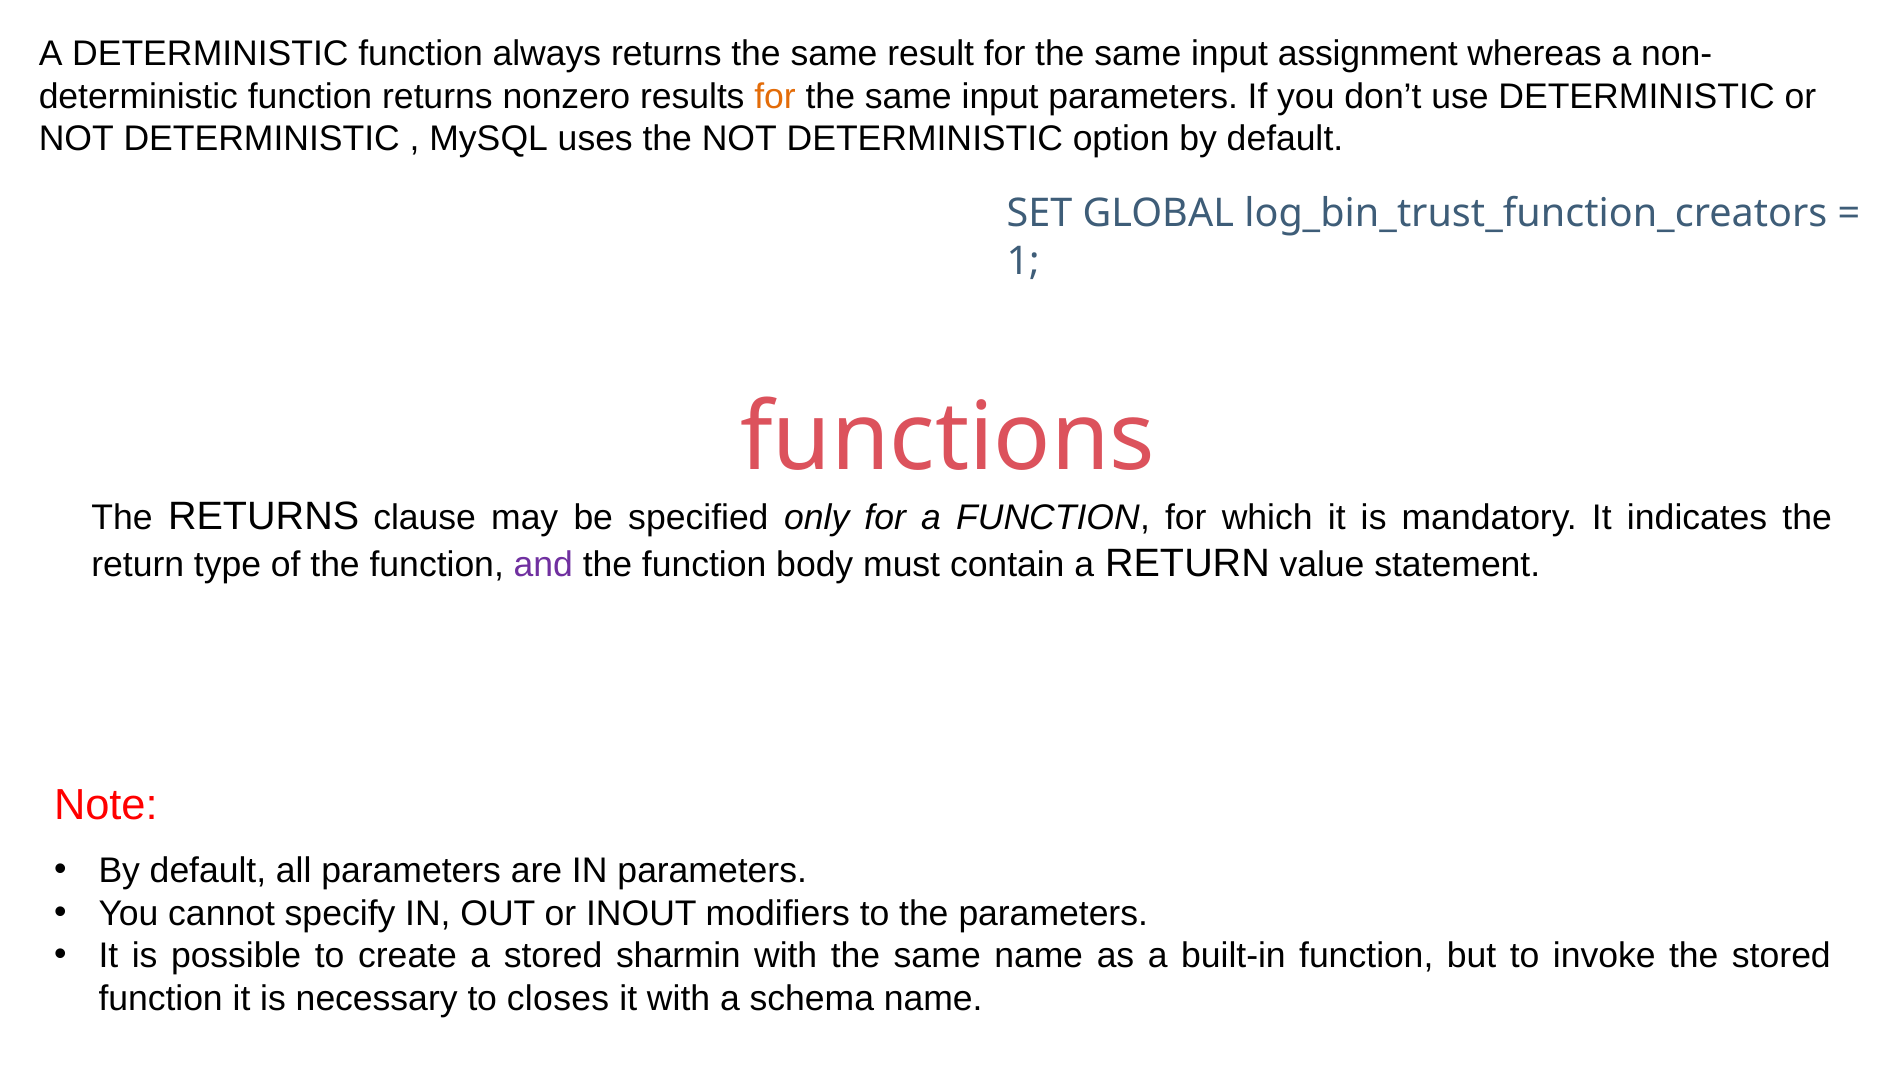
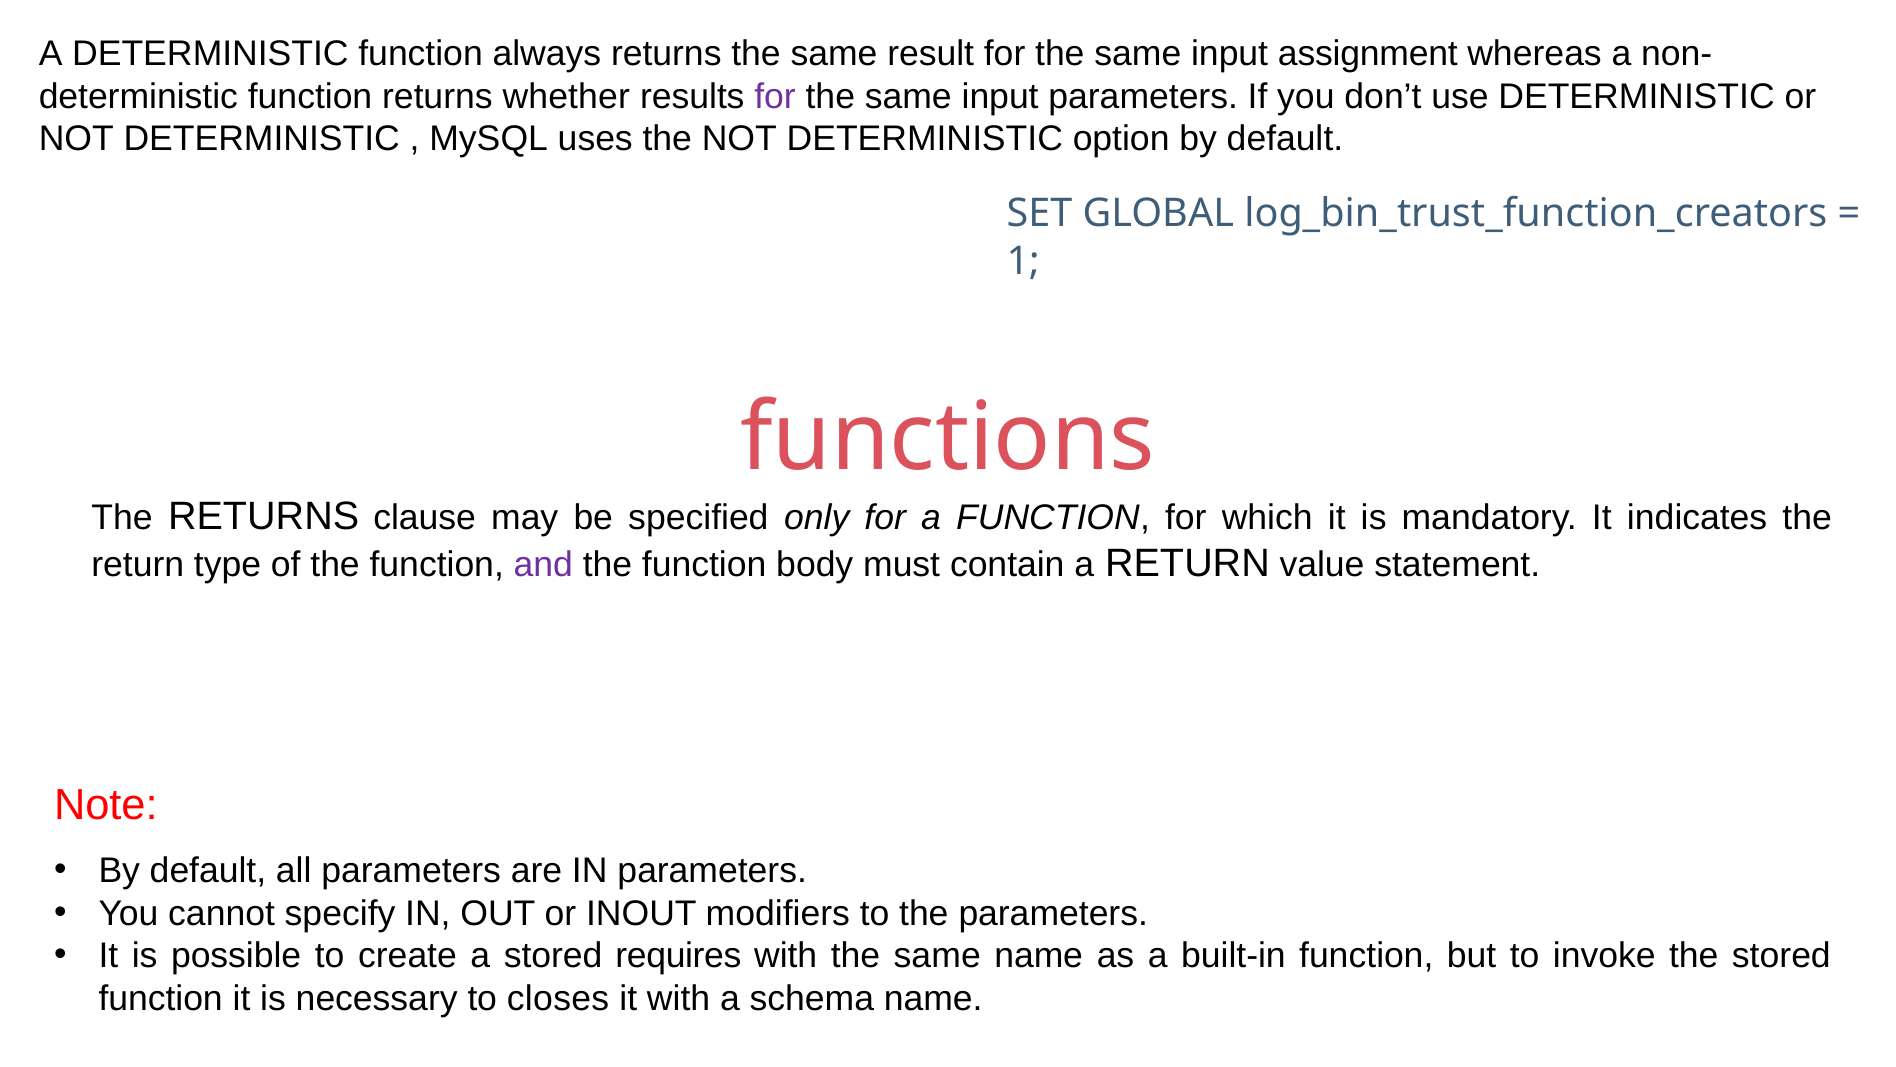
nonzero: nonzero -> whether
for at (775, 96) colour: orange -> purple
sharmin: sharmin -> requires
